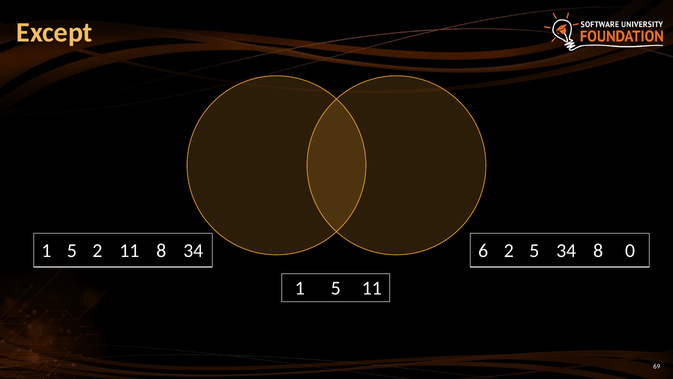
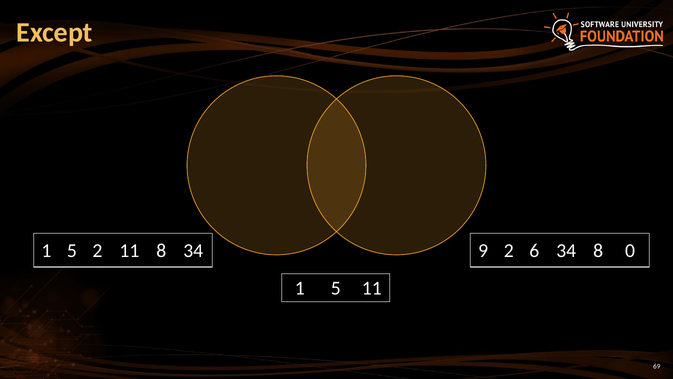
6: 6 -> 9
2 5: 5 -> 6
